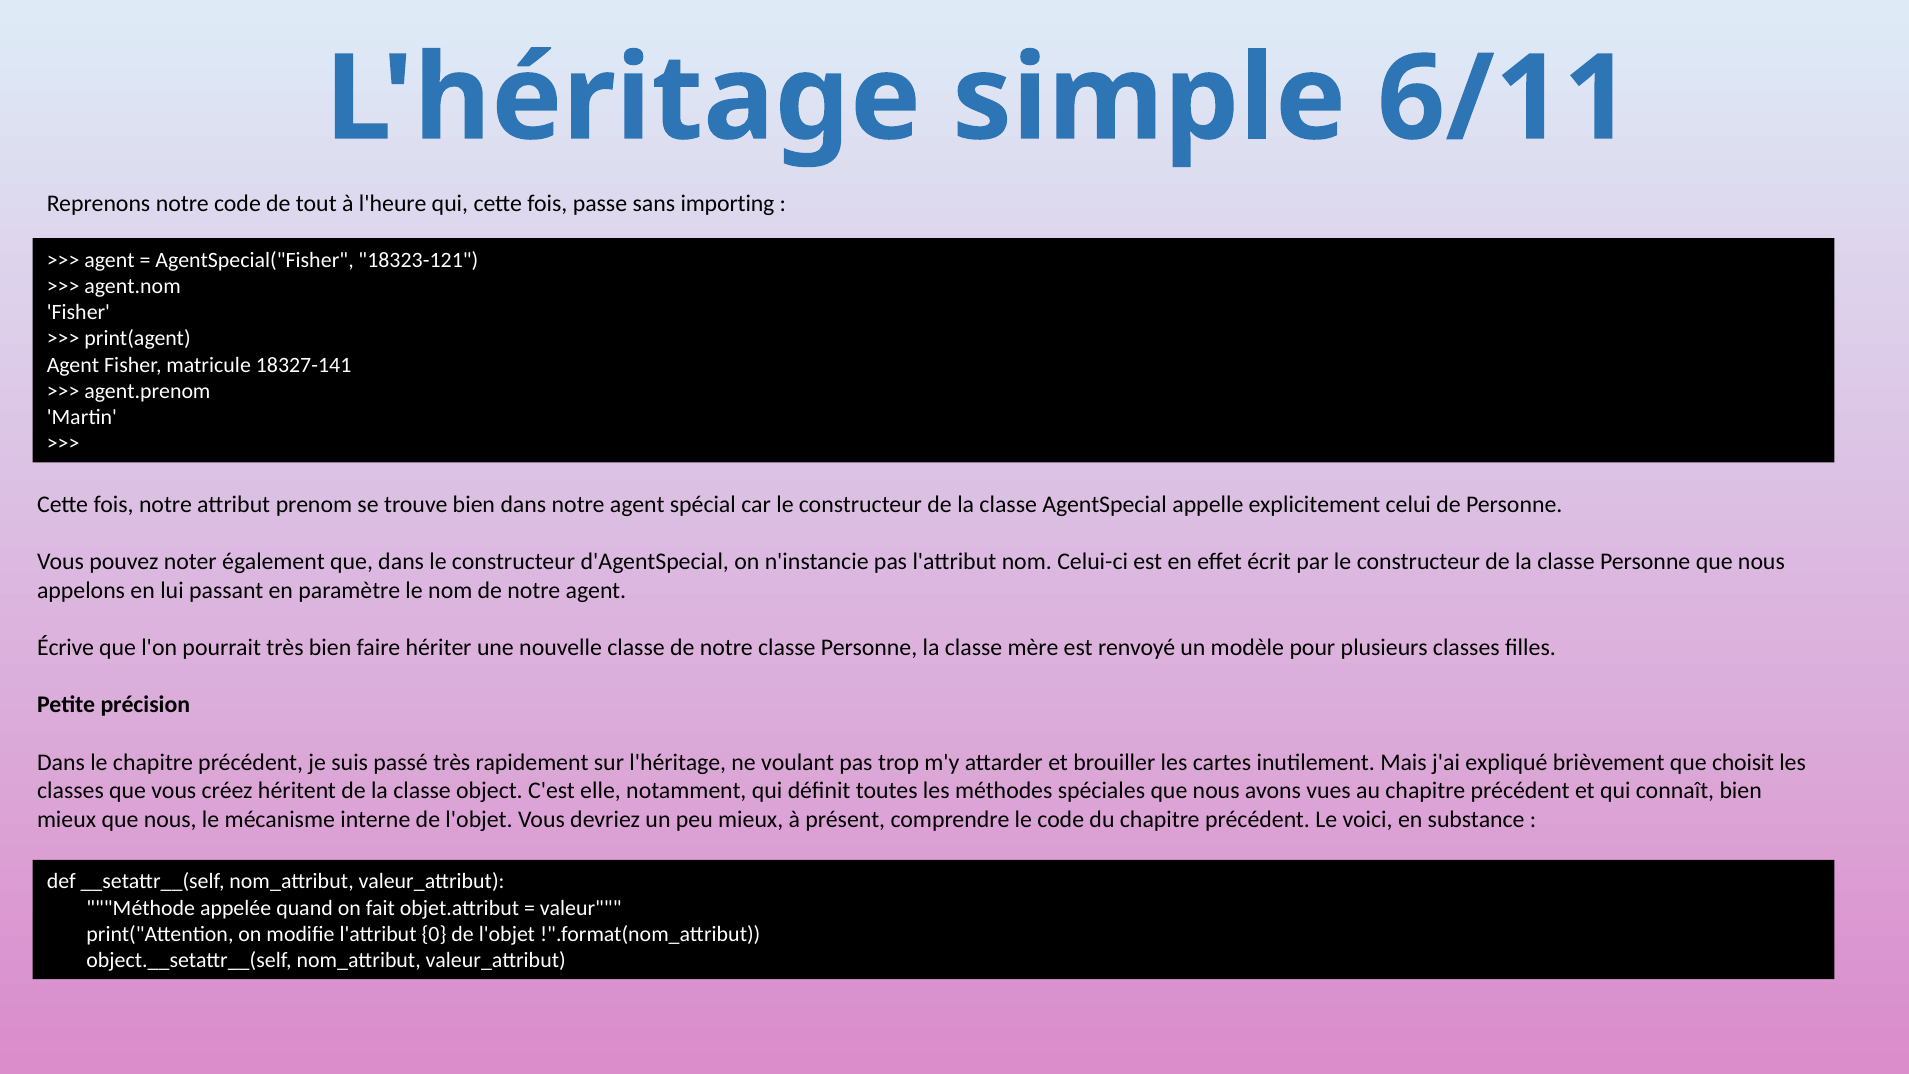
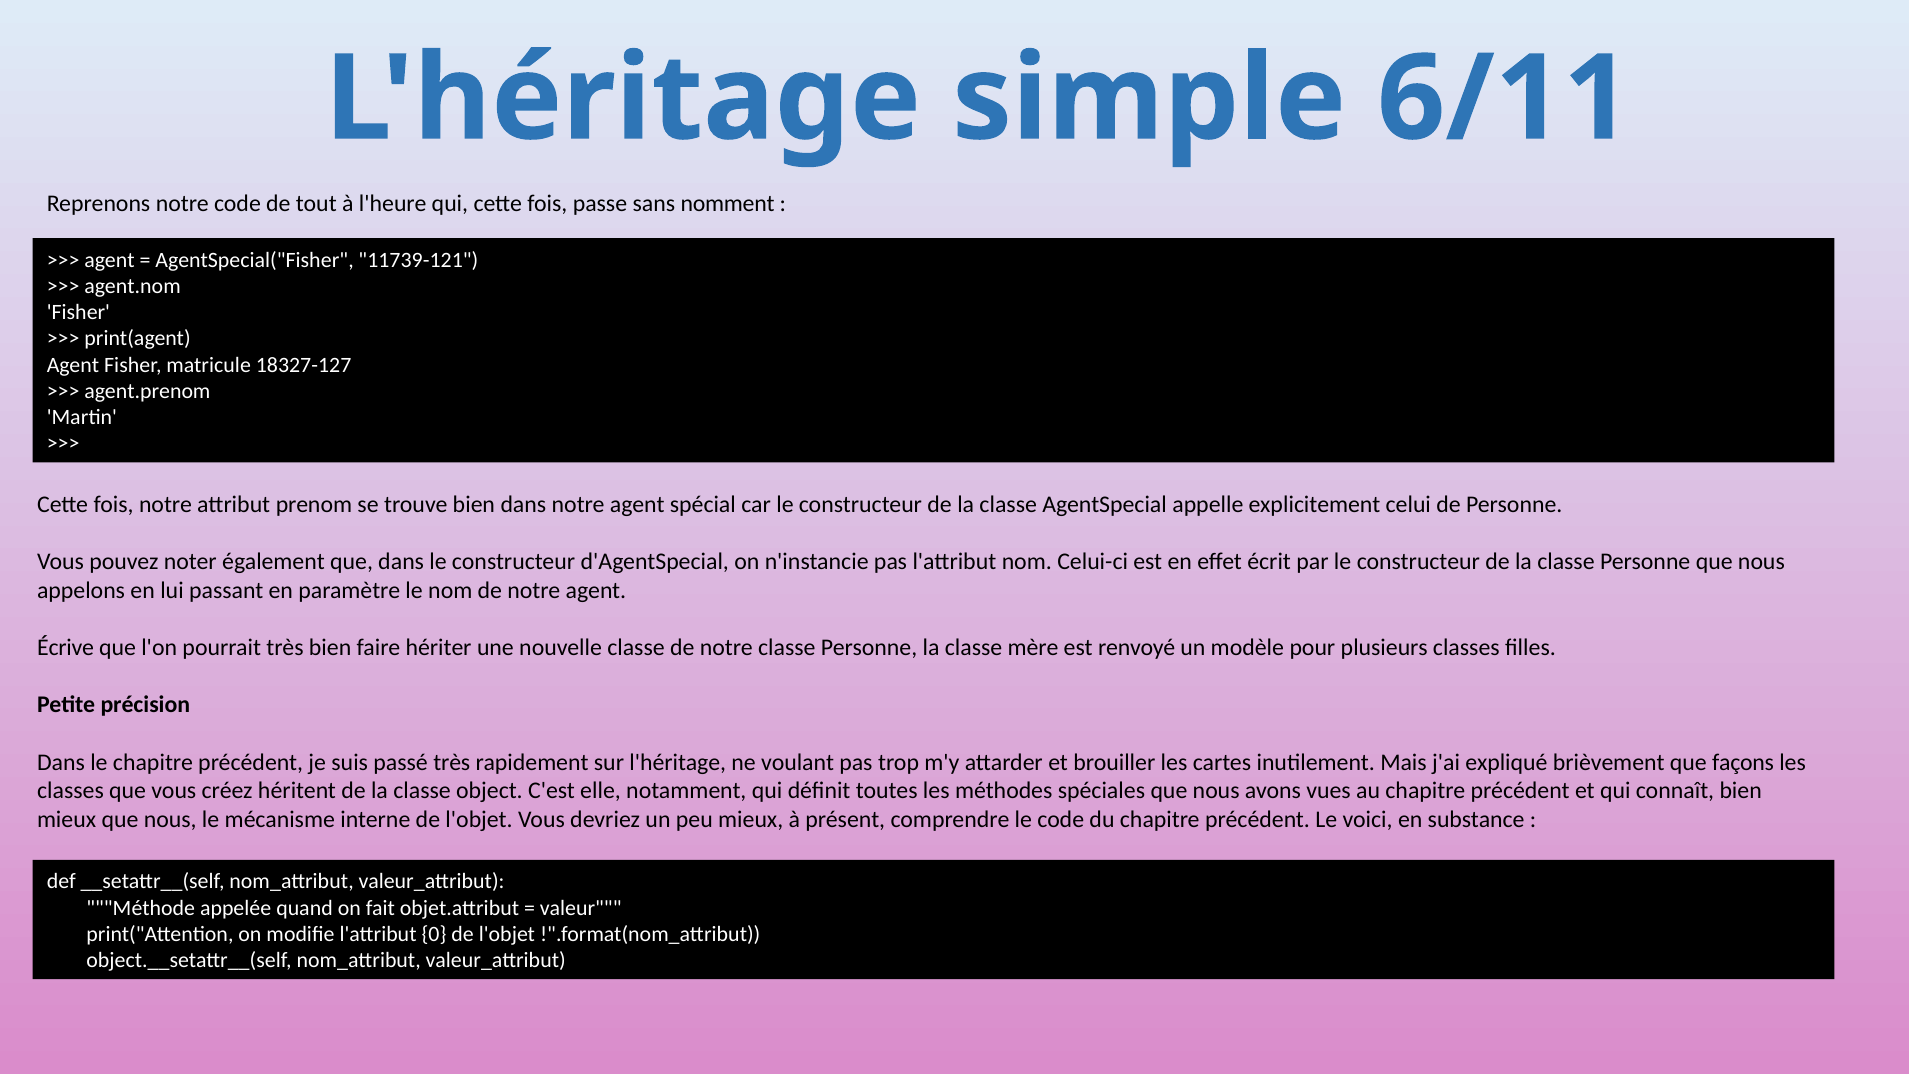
importing: importing -> nomment
18323-121: 18323-121 -> 11739-121
18327-141: 18327-141 -> 18327-127
choisit: choisit -> façons
